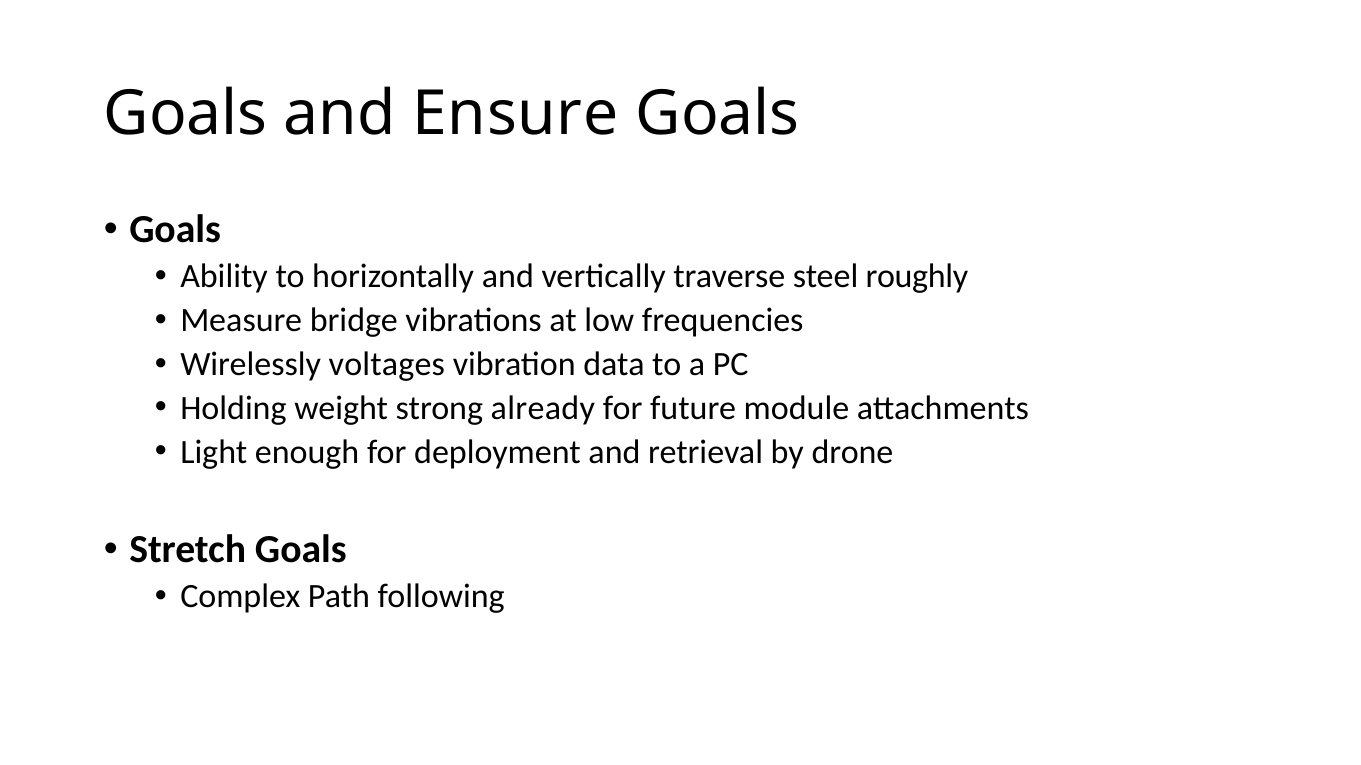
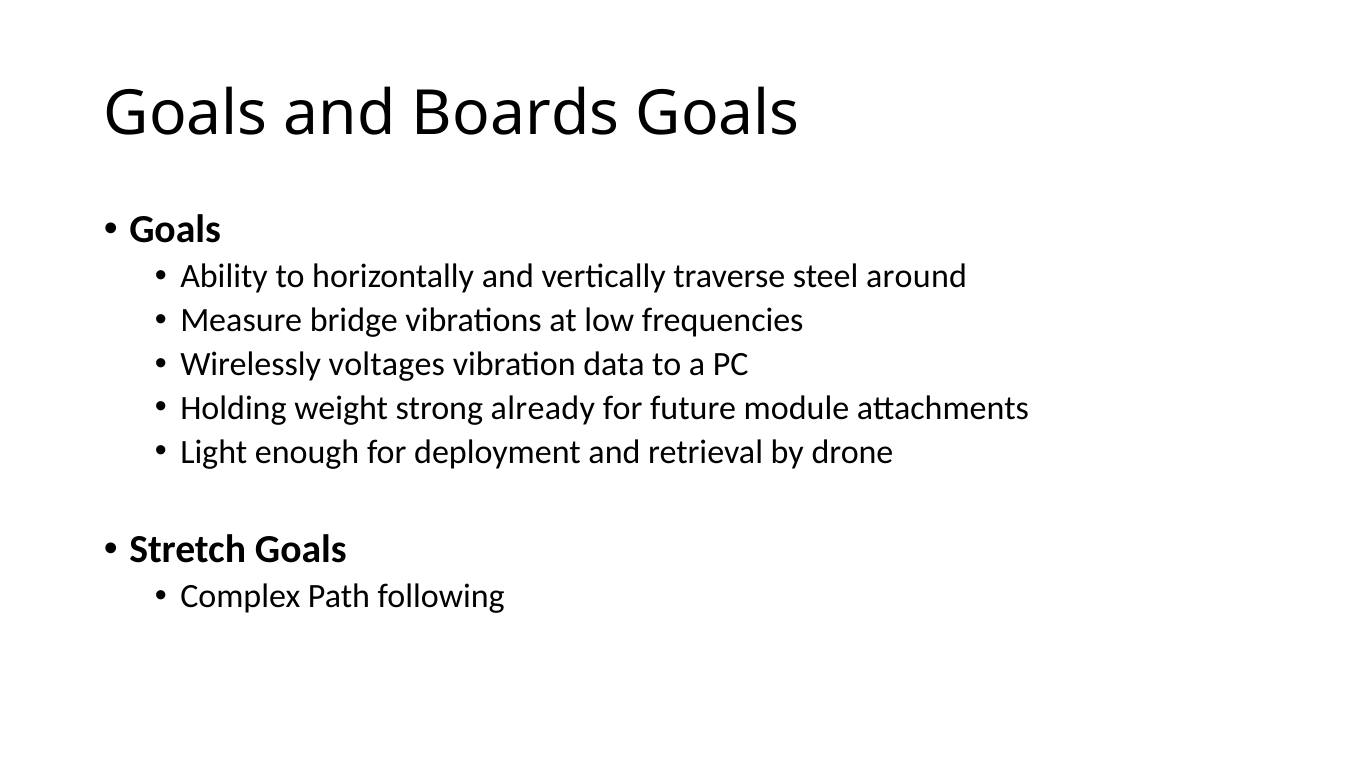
Ensure: Ensure -> Boards
roughly: roughly -> around
